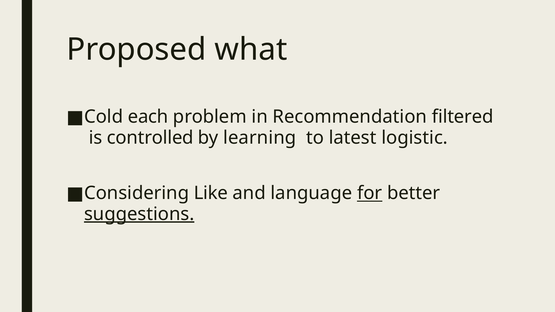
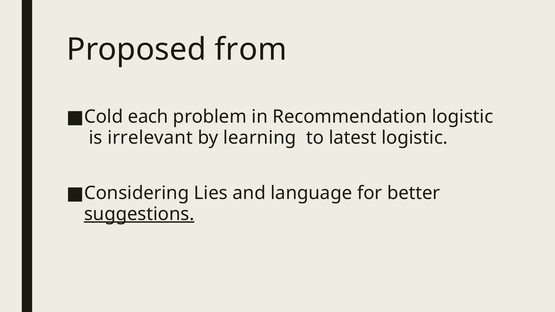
what: what -> from
Recommendation filtered: filtered -> logistic
controlled: controlled -> irrelevant
Like: Like -> Lies
for underline: present -> none
